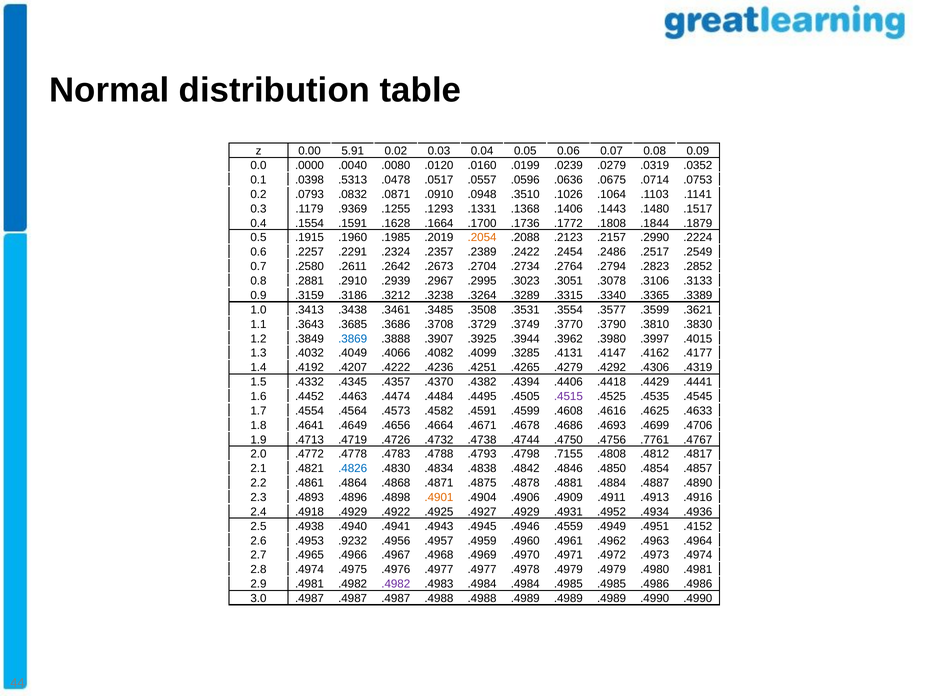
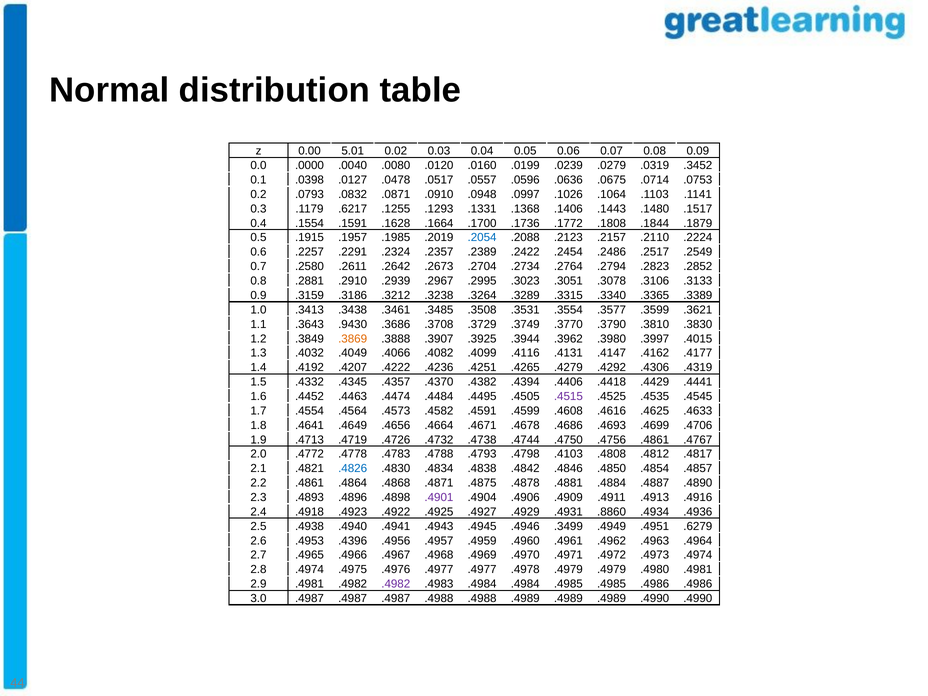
5.91: 5.91 -> 5.01
.0352: .0352 -> .3452
.5313: .5313 -> .0127
.3510: .3510 -> .0997
.9369: .9369 -> .6217
.1960: .1960 -> .1957
.2054 colour: orange -> blue
.2990: .2990 -> .2110
.3685: .3685 -> .9430
.3869 colour: blue -> orange
.3285: .3285 -> .4116
.4756 .7761: .7761 -> .4861
.7155: .7155 -> .4103
.4901 colour: orange -> purple
.4918 .4929: .4929 -> .4923
.4952: .4952 -> .8860
.4559: .4559 -> .3499
.4152: .4152 -> .6279
.9232: .9232 -> .4396
